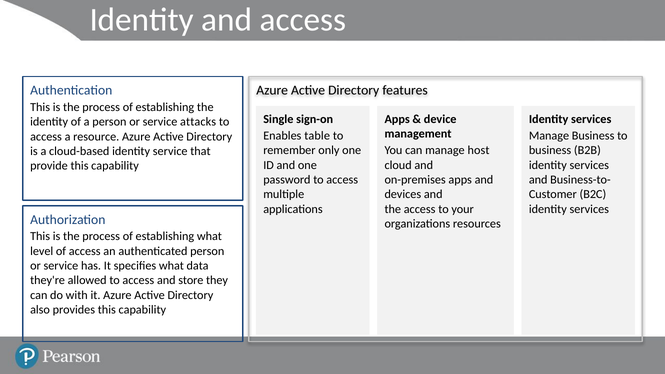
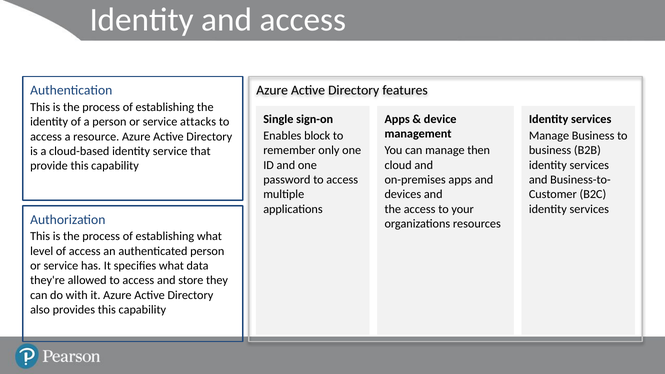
table: table -> block
host: host -> then
